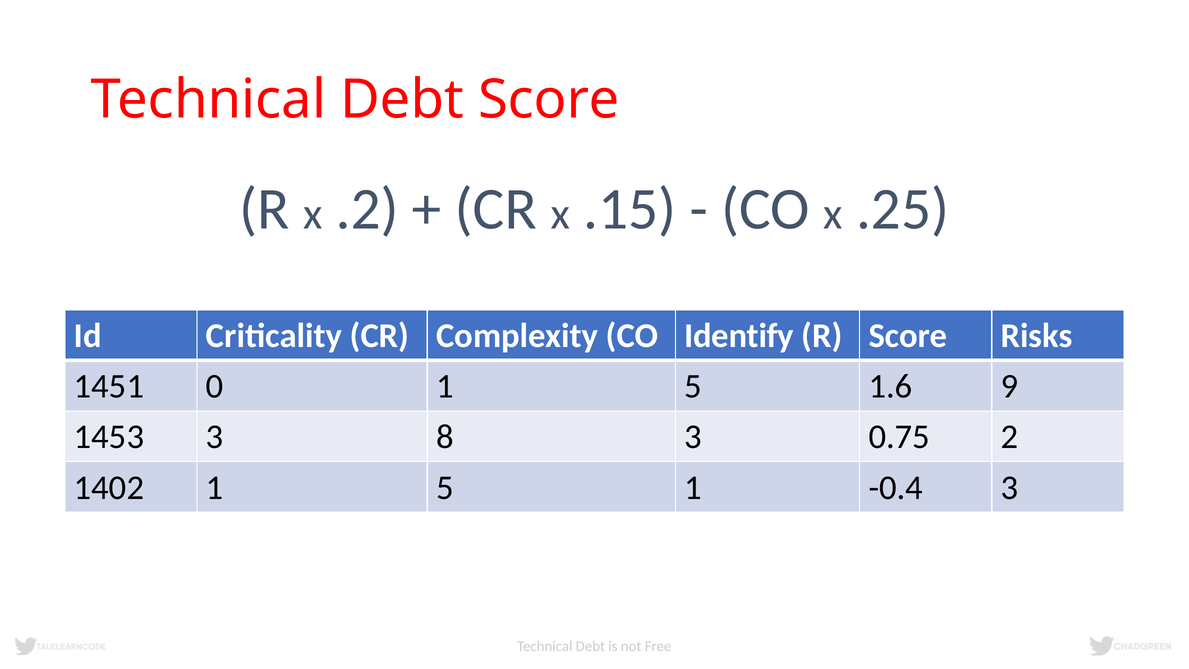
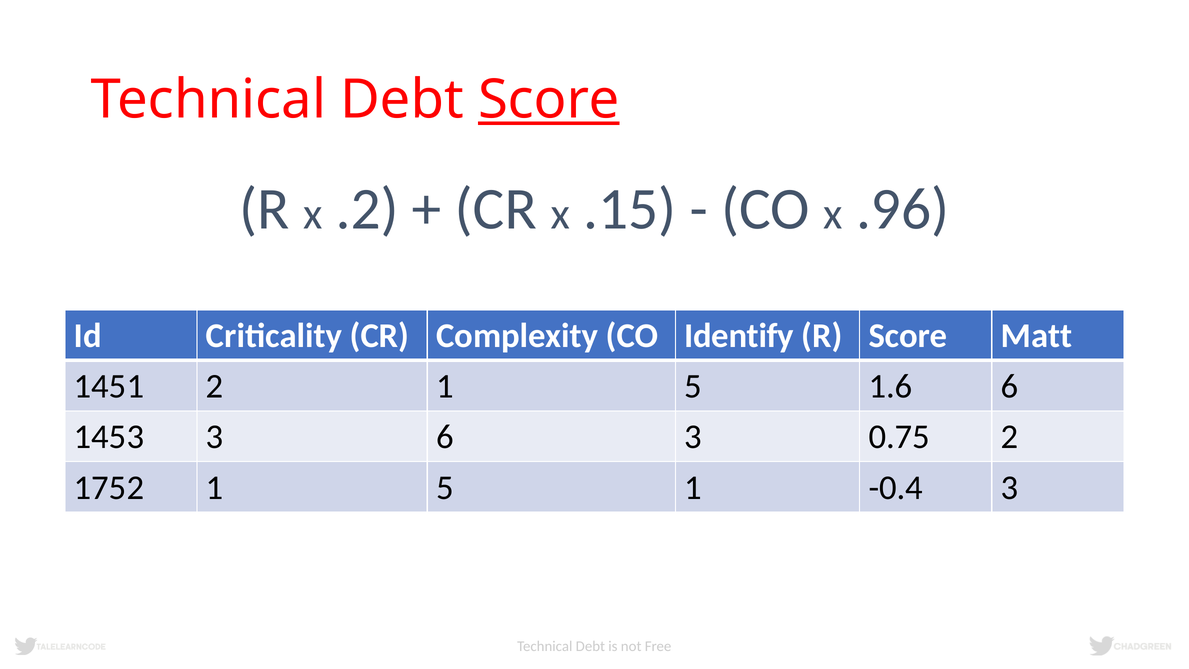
Score at (549, 100) underline: none -> present
.25: .25 -> .96
Risks: Risks -> Matt
1451 0: 0 -> 2
1.6 9: 9 -> 6
3 8: 8 -> 6
1402: 1402 -> 1752
